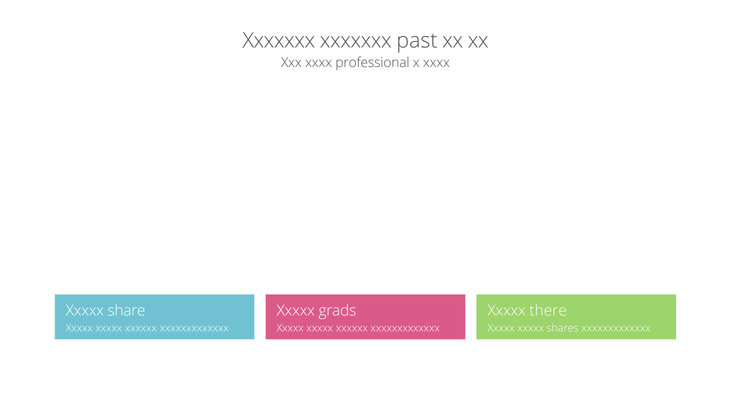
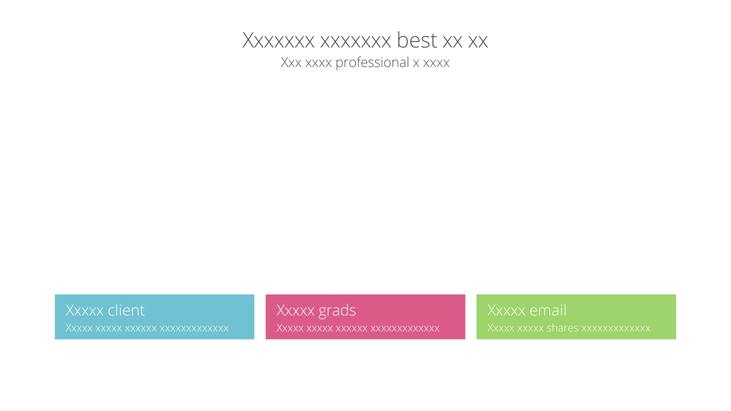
past: past -> best
share: share -> client
there: there -> email
